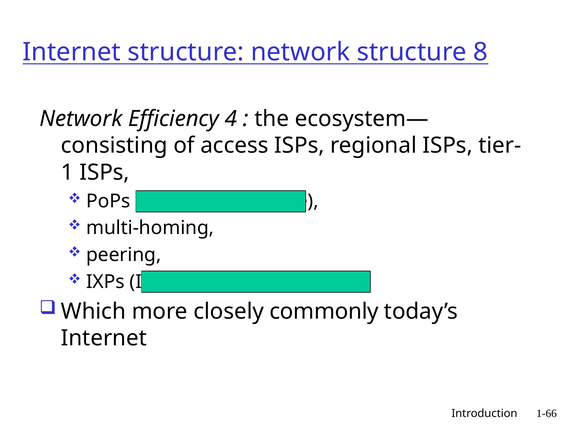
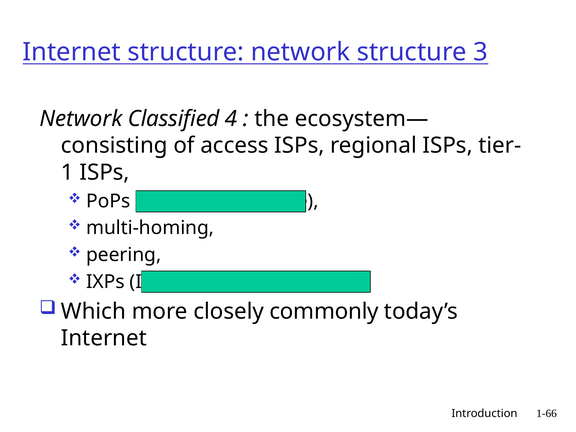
8: 8 -> 3
Efficiency: Efficiency -> Classified
